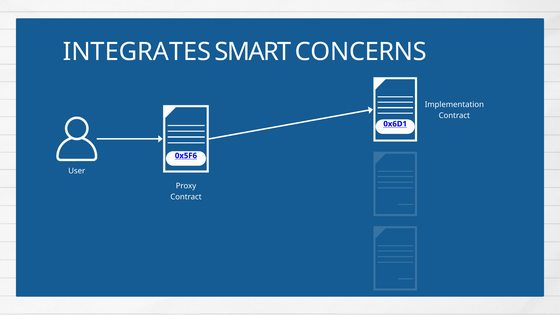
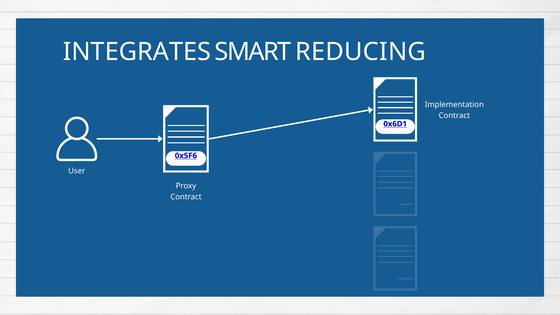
CONCERNS: CONCERNS -> REDUCING
